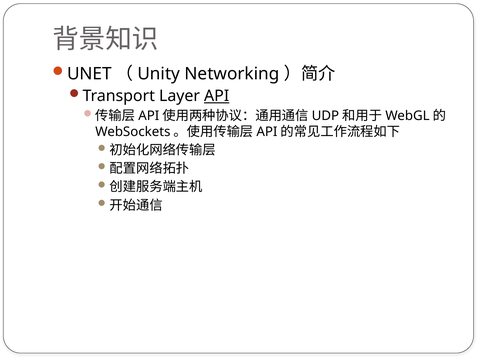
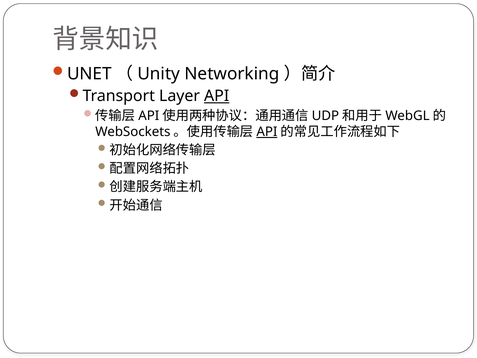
API at (267, 132) underline: none -> present
